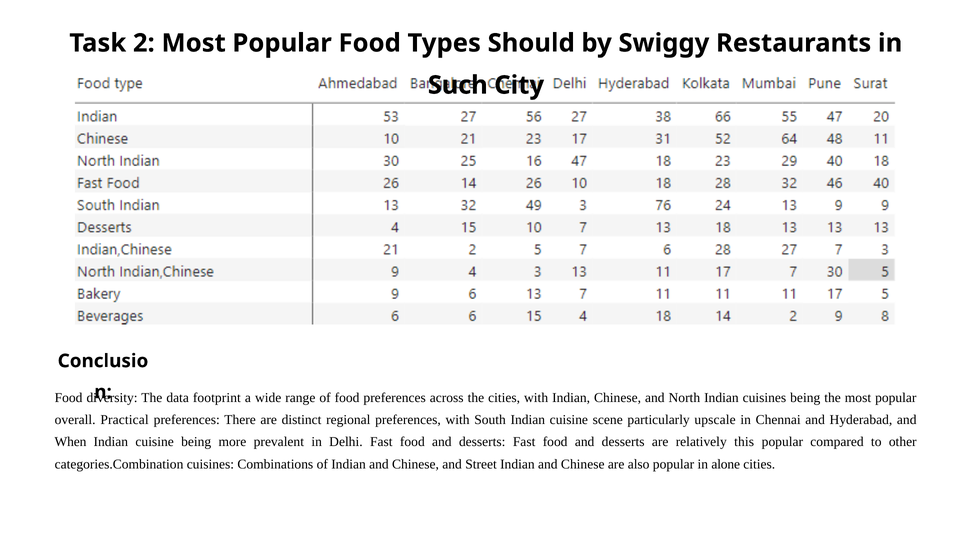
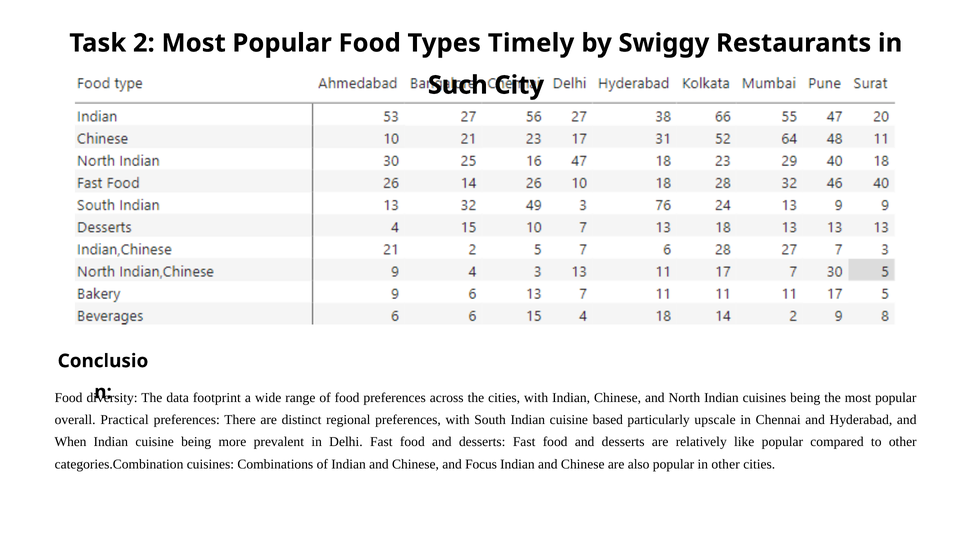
Should: Should -> Timely
scene: scene -> based
this: this -> like
Street: Street -> Focus
in alone: alone -> other
